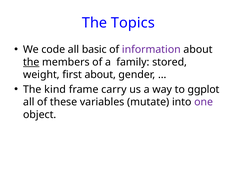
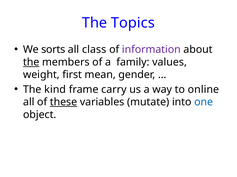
code: code -> sorts
basic: basic -> class
stored: stored -> values
first about: about -> mean
ggplot: ggplot -> online
these underline: none -> present
one colour: purple -> blue
